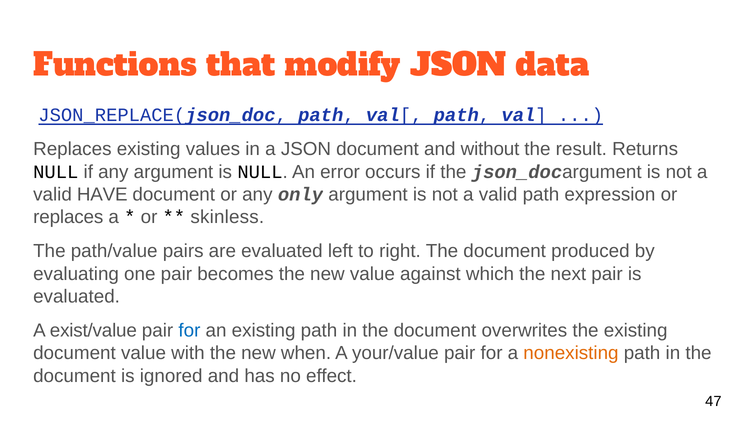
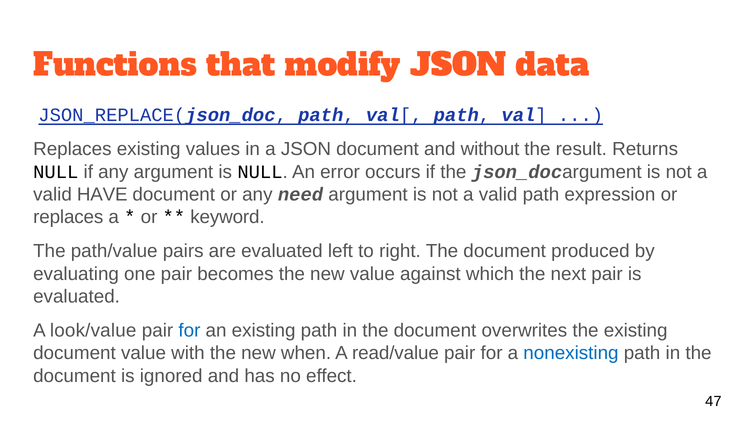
only: only -> need
skinless: skinless -> keyword
exist/value: exist/value -> look/value
your/value: your/value -> read/value
nonexisting colour: orange -> blue
